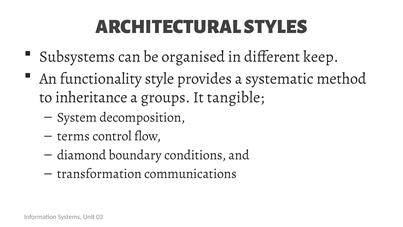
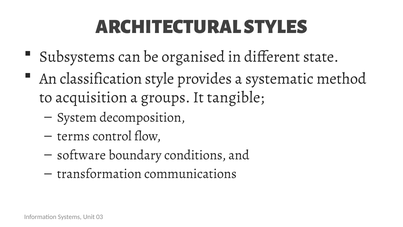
keep: keep -> state
functionality: functionality -> classification
inheritance: inheritance -> acquisition
diamond: diamond -> software
